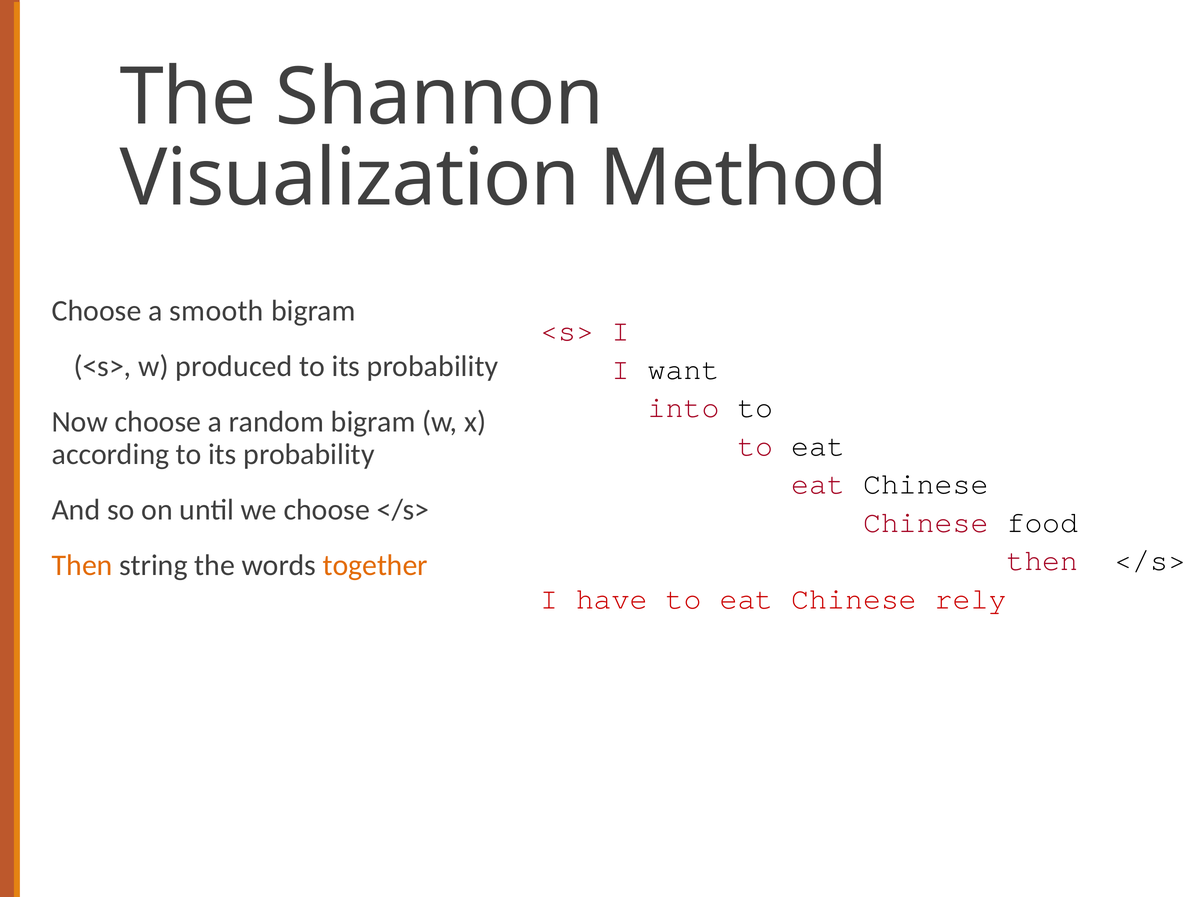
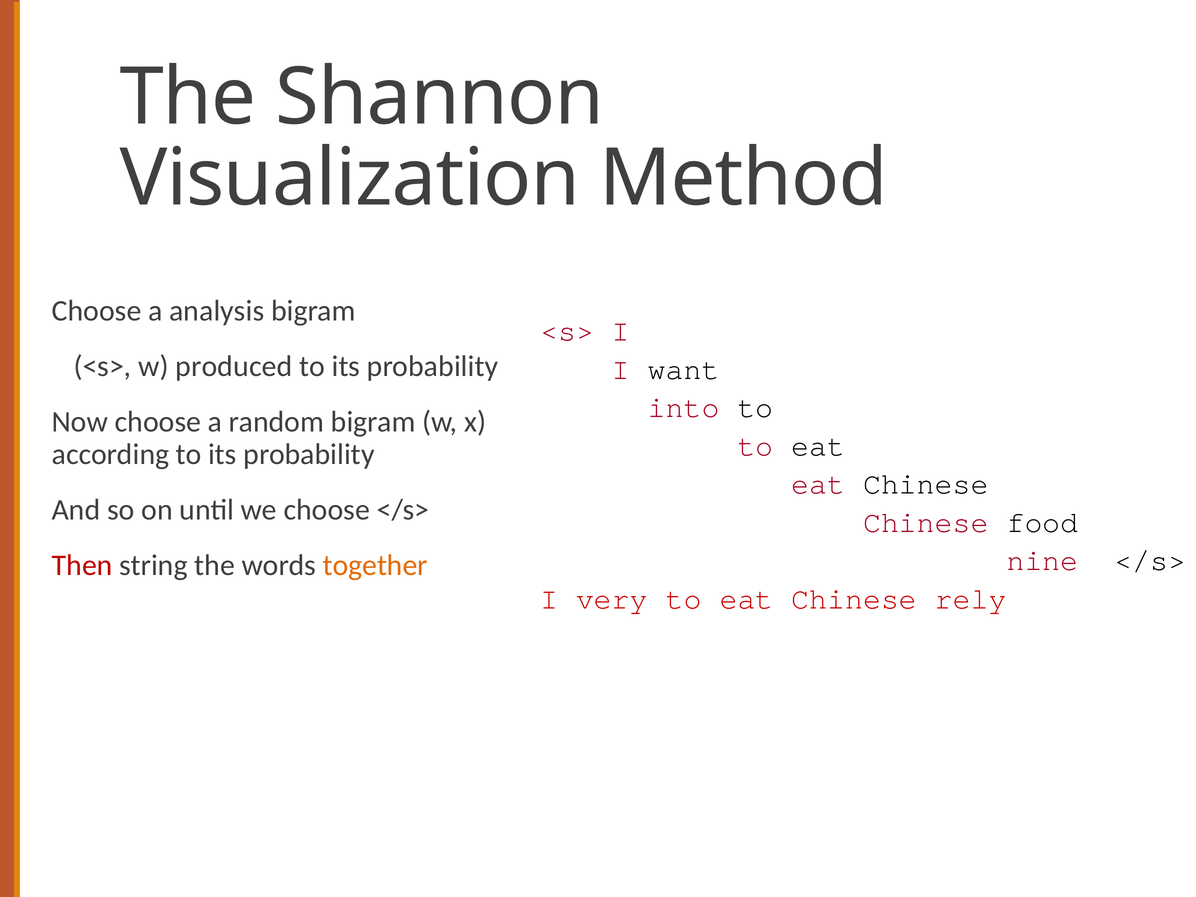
smooth: smooth -> analysis
then at (1042, 561): then -> nine
Then at (82, 566) colour: orange -> red
have: have -> very
